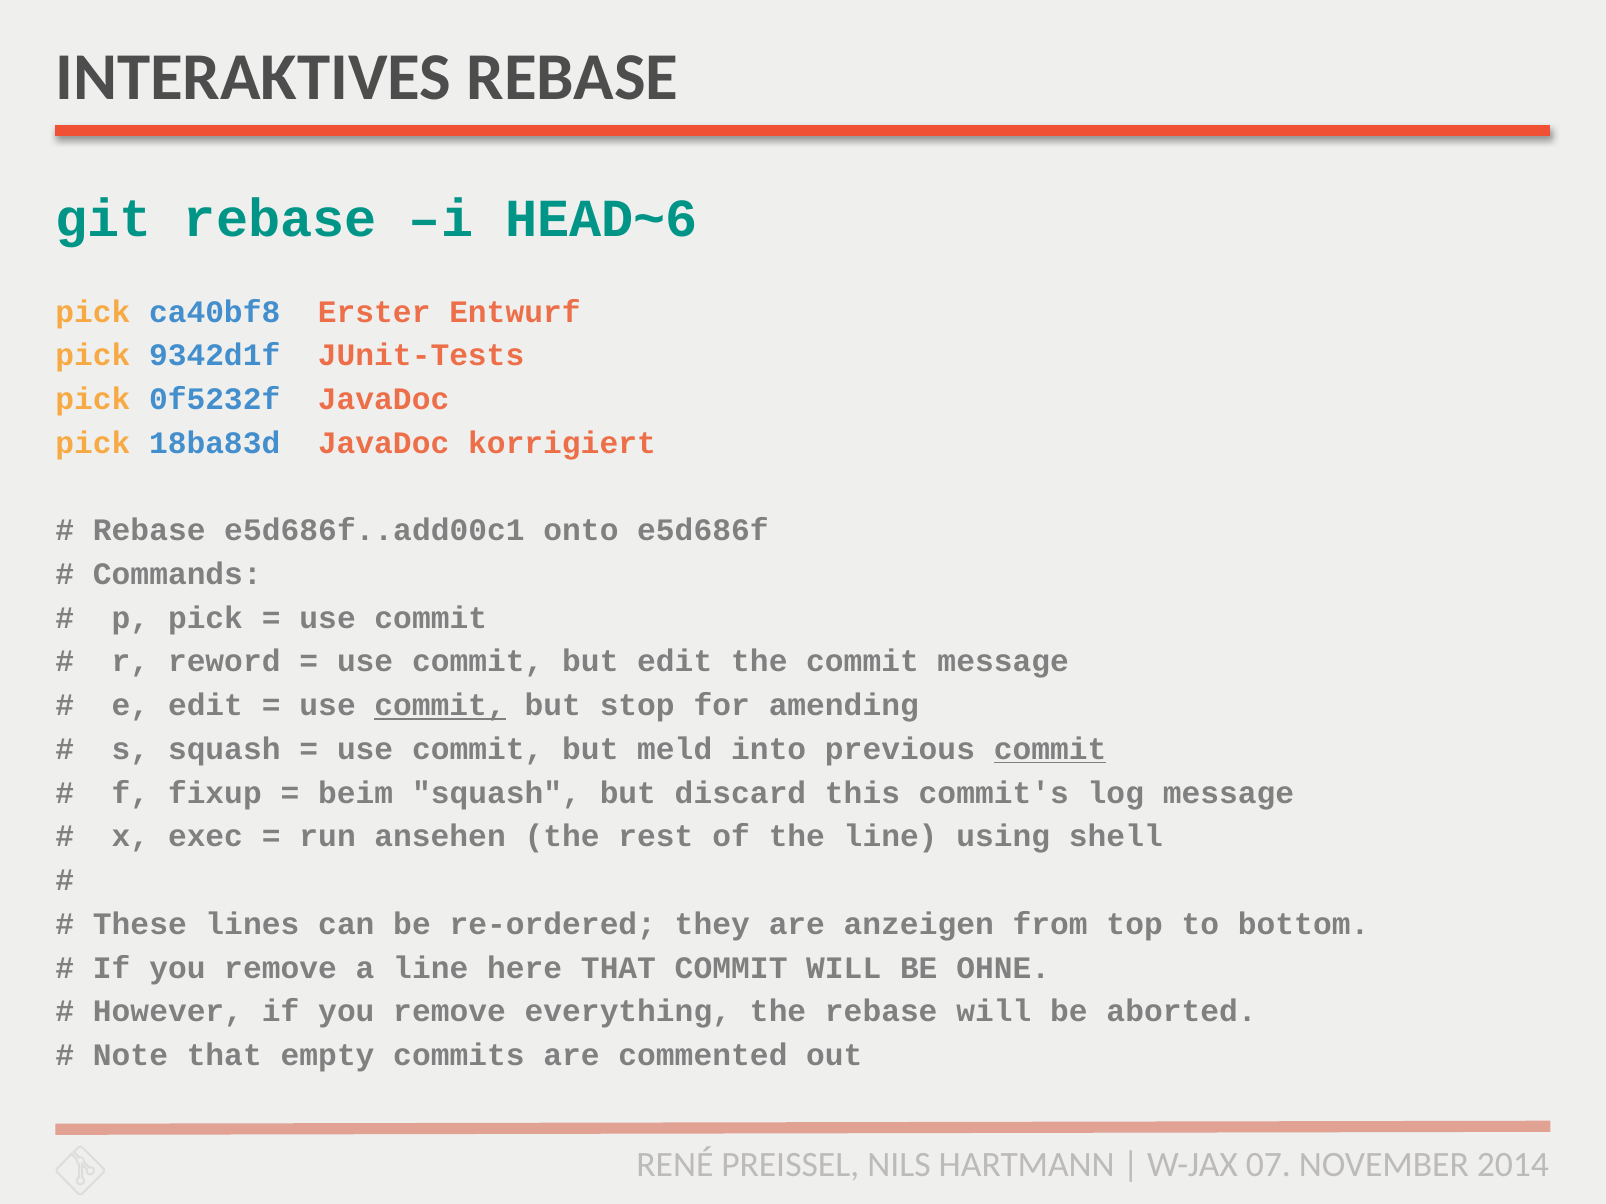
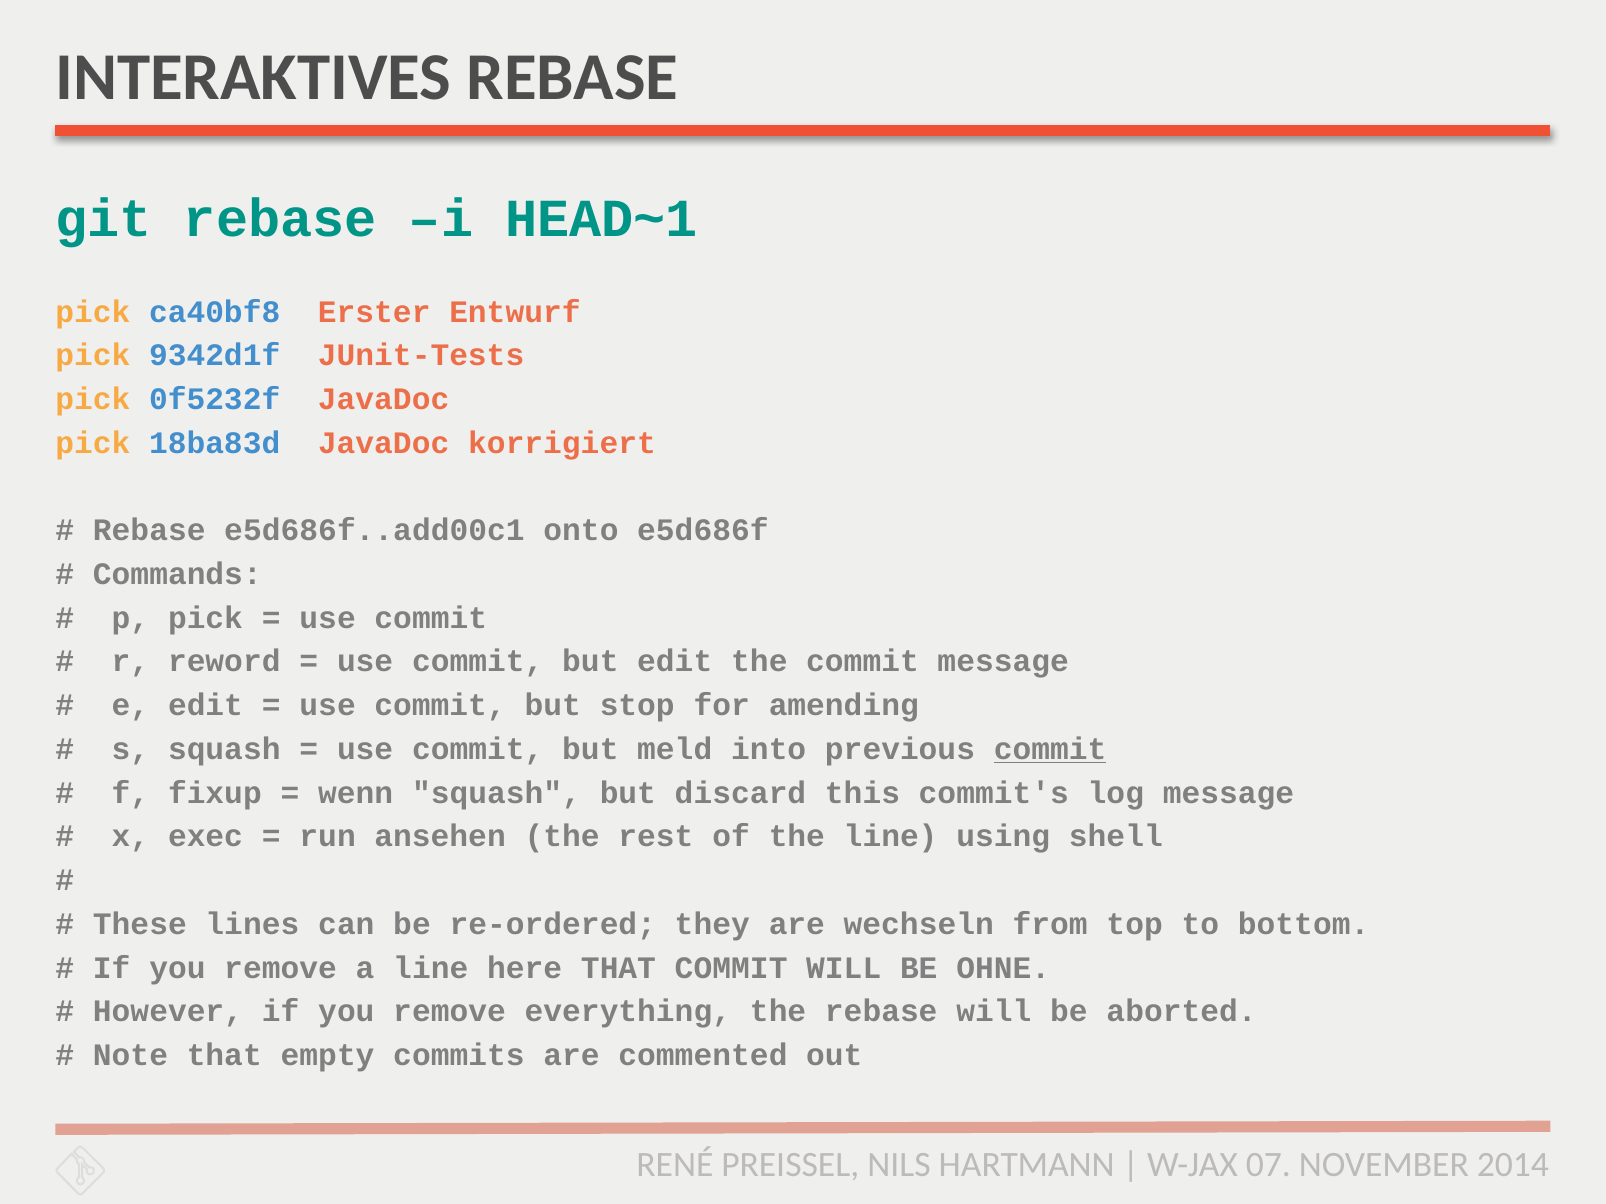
HEAD~6: HEAD~6 -> HEAD~1
commit at (440, 706) underline: present -> none
beim: beim -> wenn
anzeigen: anzeigen -> wechseln
